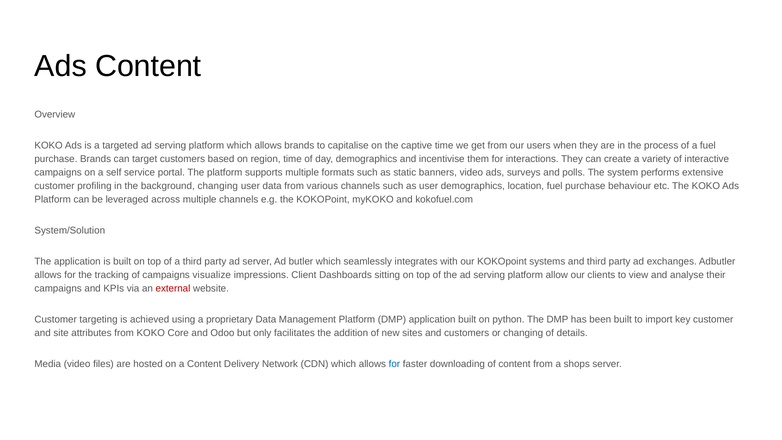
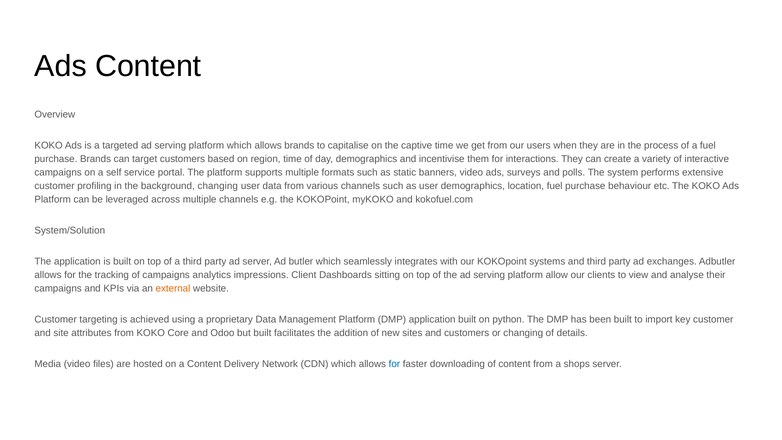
visualize: visualize -> analytics
external colour: red -> orange
but only: only -> built
